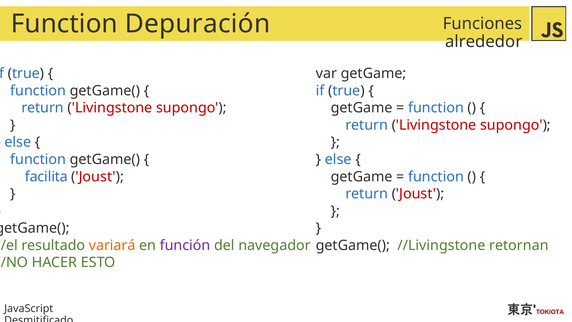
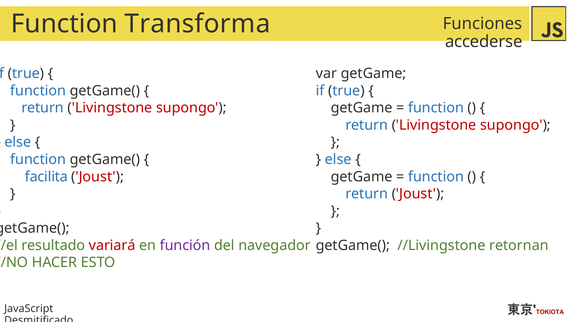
Depuración: Depuración -> Transforma
alrededor: alrededor -> accederse
variará colour: orange -> red
